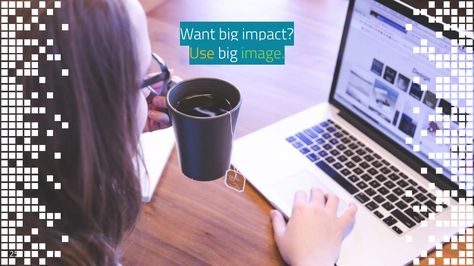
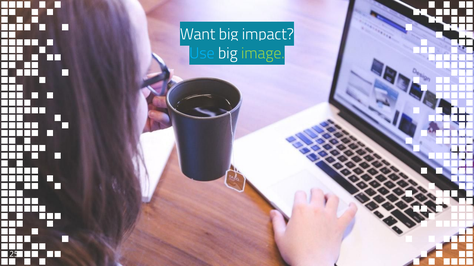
Use colour: yellow -> light blue
